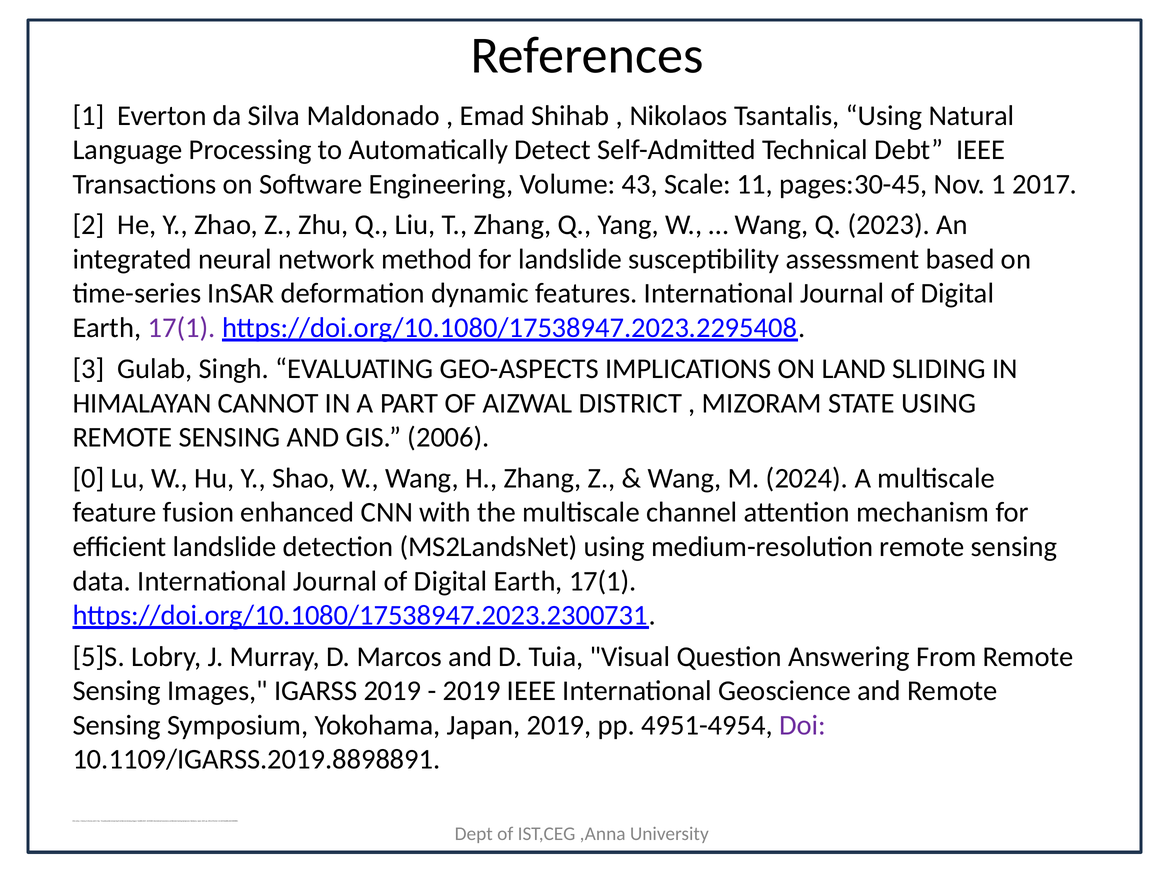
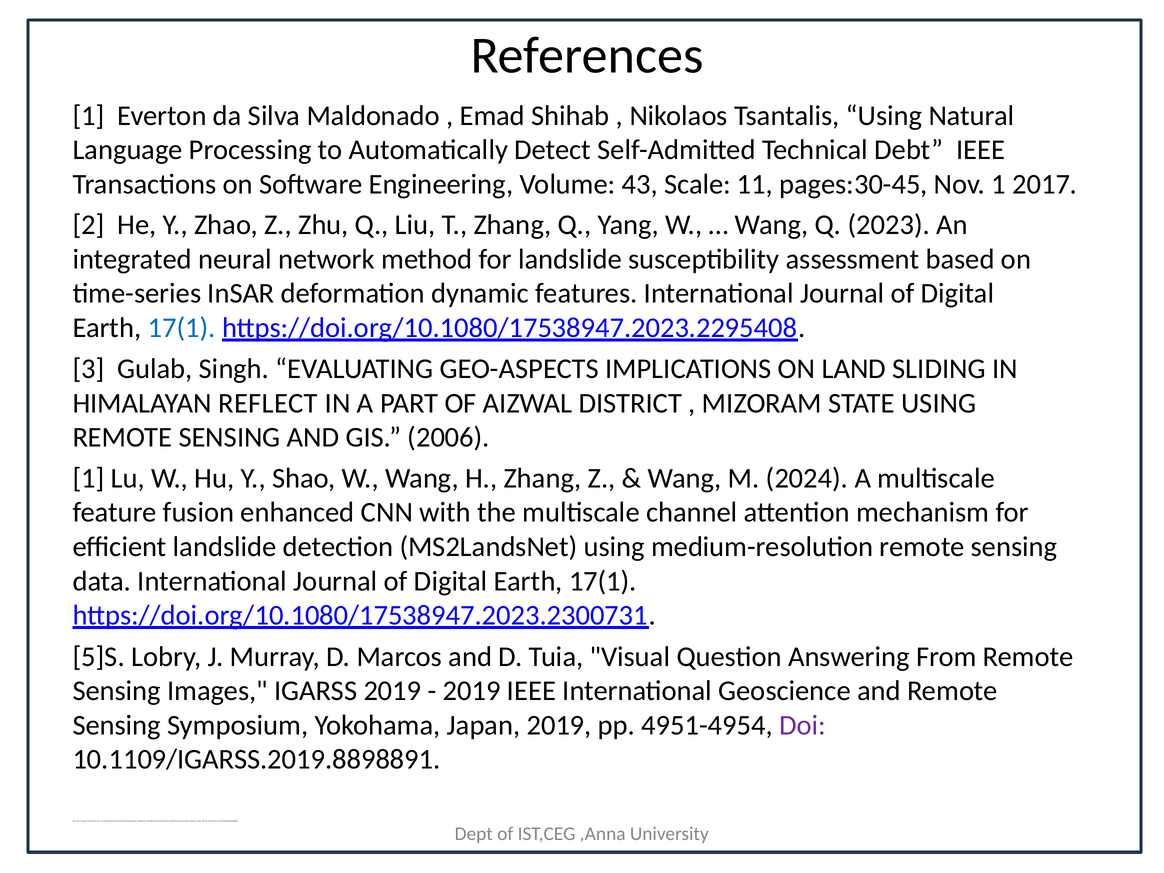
17(1 at (182, 328) colour: purple -> blue
CANNOT: CANNOT -> REFLECT
0 at (89, 478): 0 -> 1
